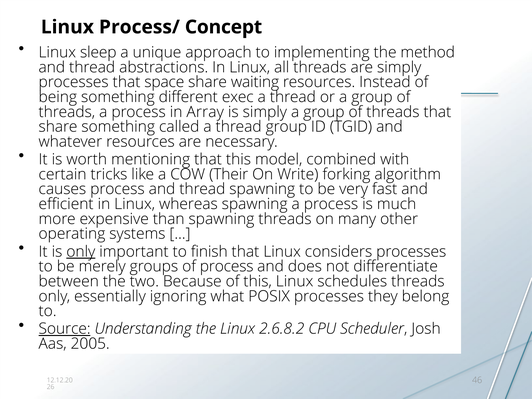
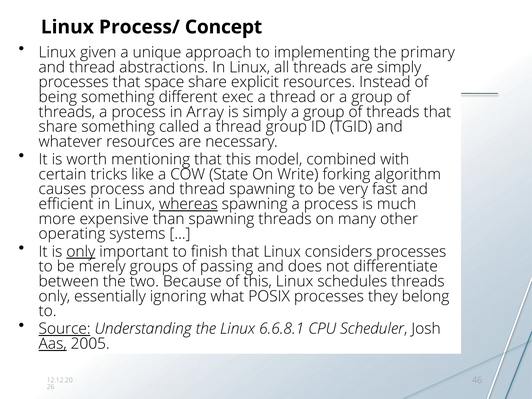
sleep: sleep -> given
method: method -> primary
waiting: waiting -> explicit
Their: Their -> State
whereas underline: none -> present
of process: process -> passing
2.6.8.2: 2.6.8.2 -> 6.6.8.1
Aas underline: none -> present
